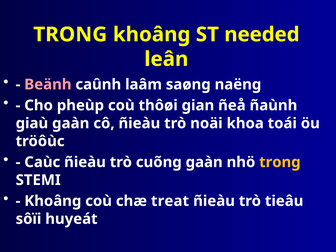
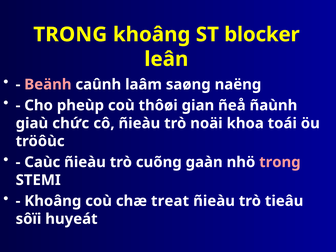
needed: needed -> blocker
giaù gaàn: gaàn -> chức
trong at (280, 162) colour: yellow -> pink
